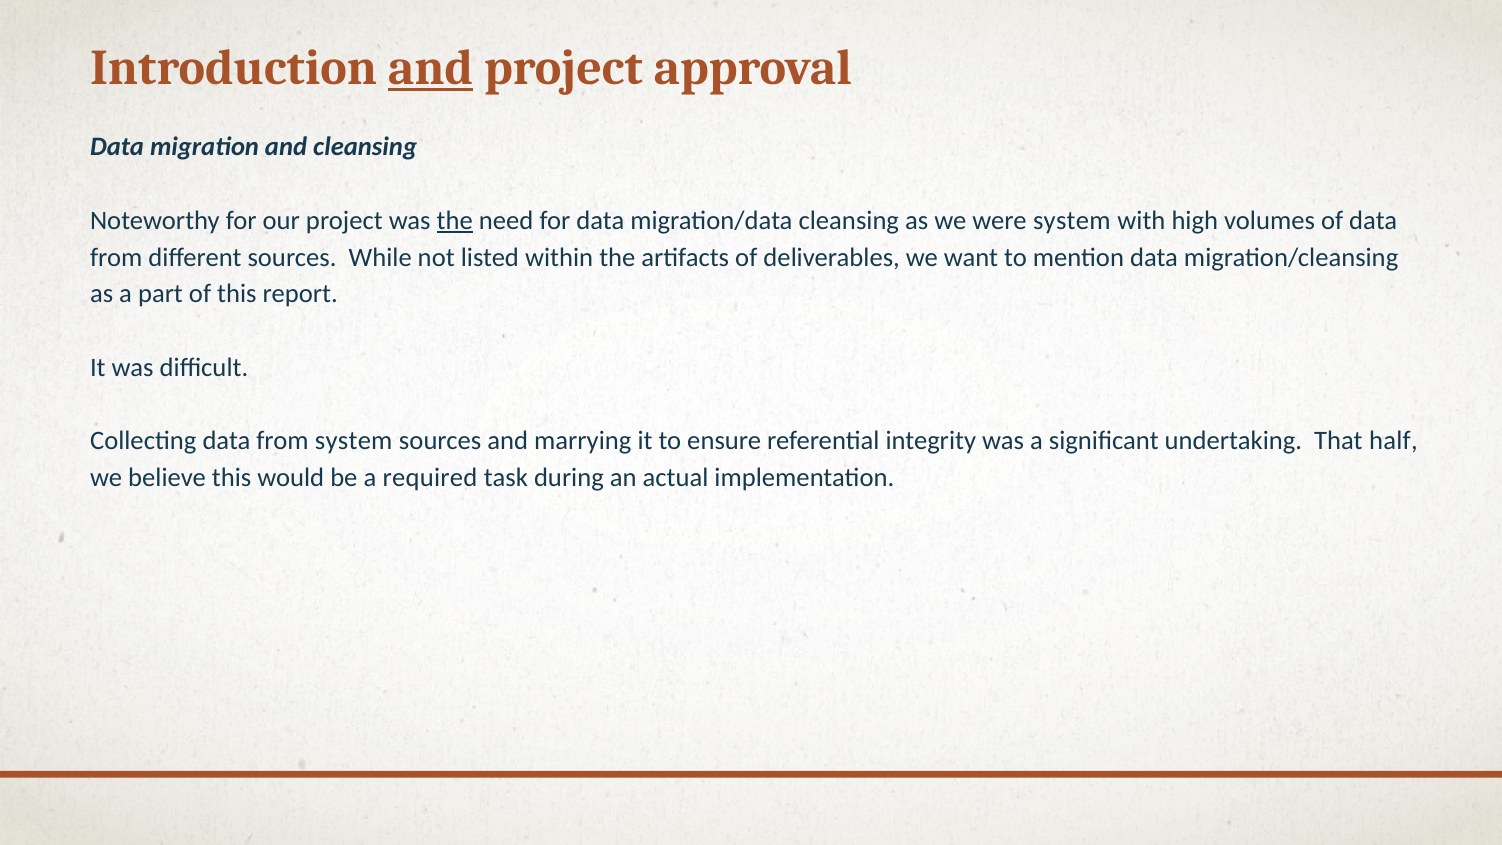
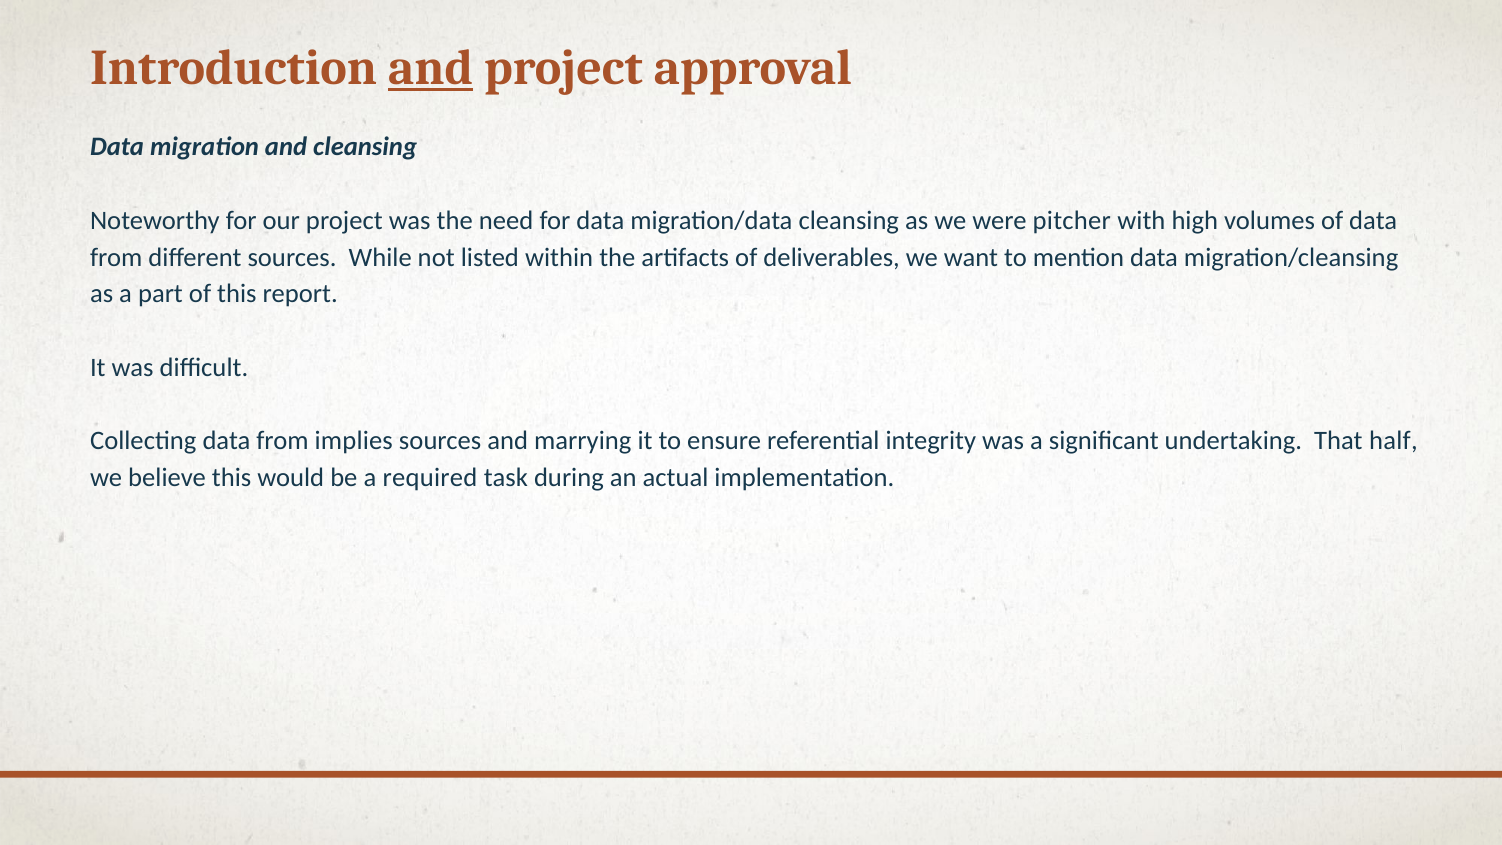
the at (455, 221) underline: present -> none
were system: system -> pitcher
from system: system -> implies
